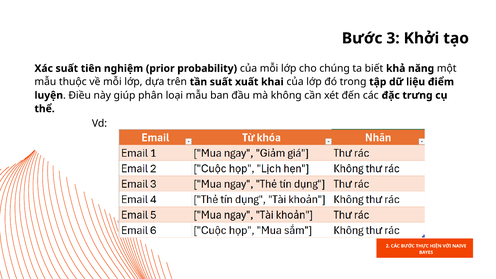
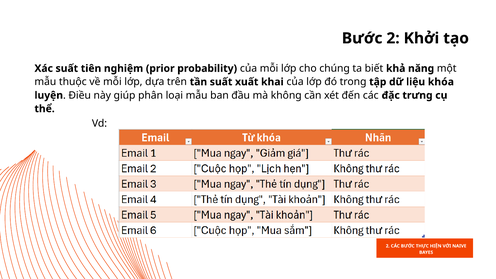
Bước 3: 3 -> 2
điểm: điểm -> khóa
